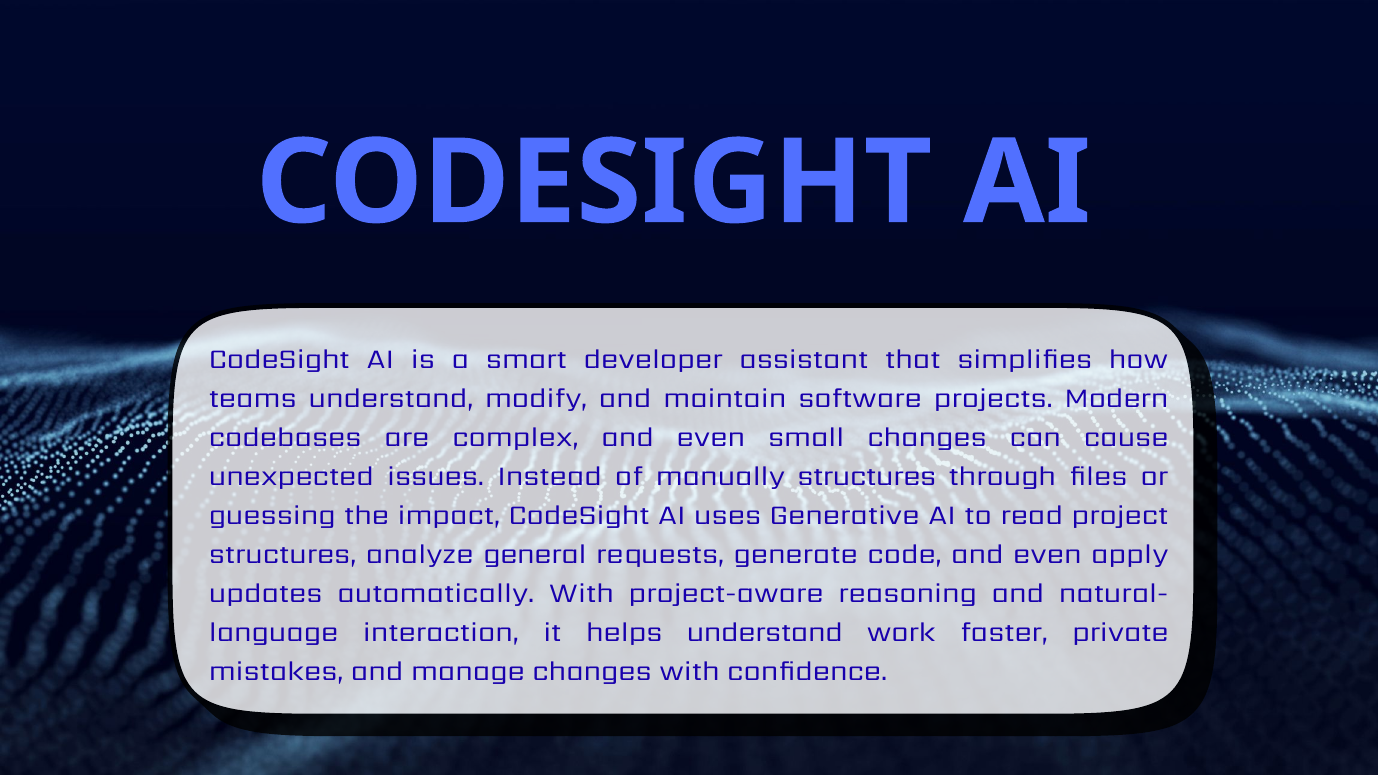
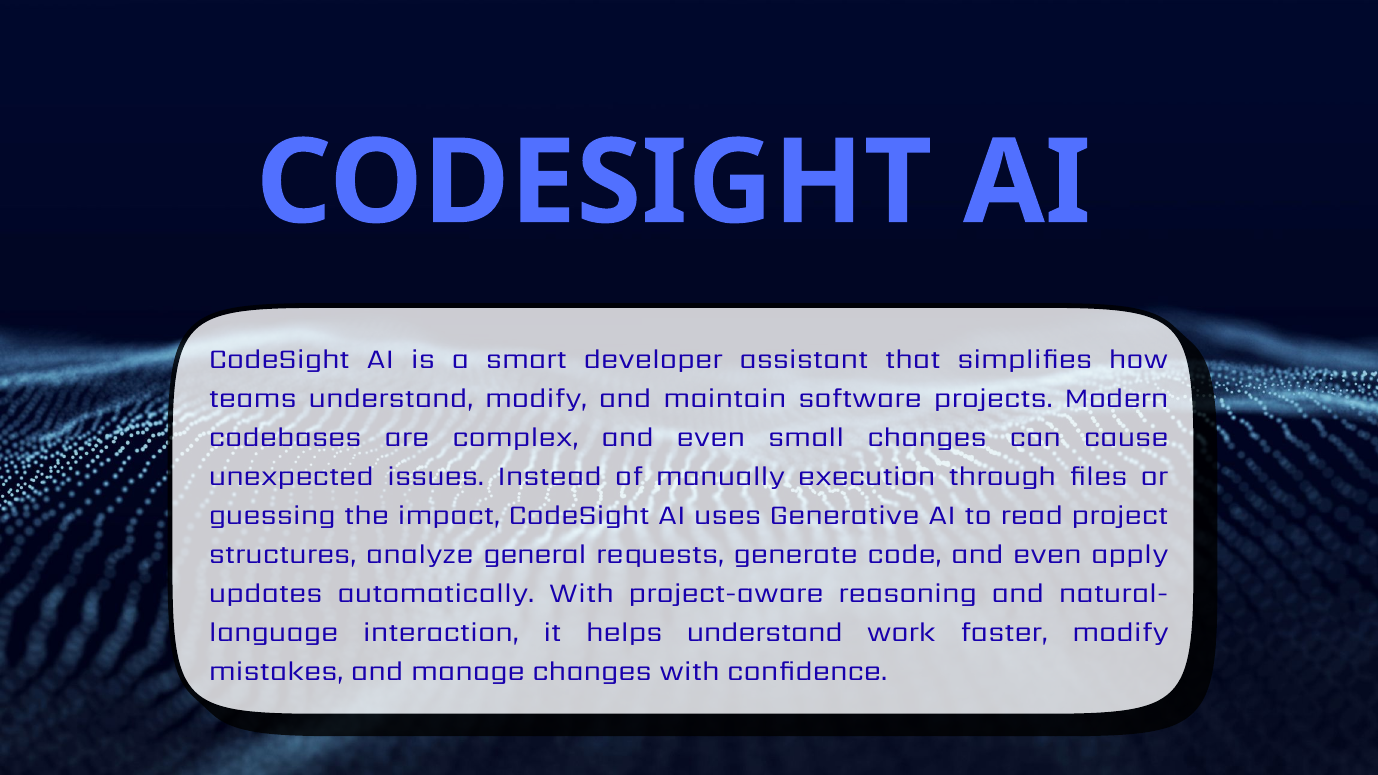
manually structures: structures -> execution
faster private: private -> modify
